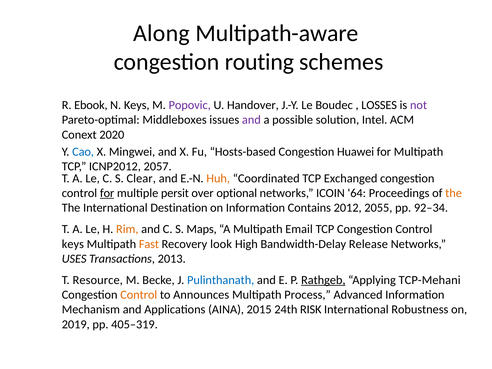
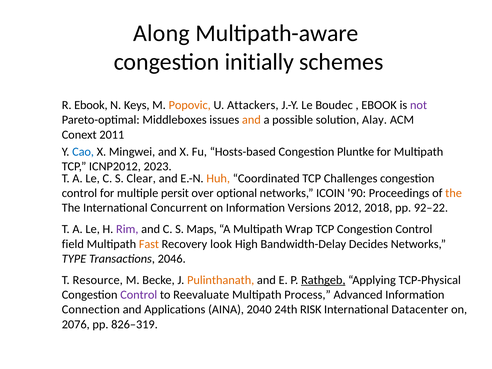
routing: routing -> initially
Popovic colour: purple -> orange
Handover: Handover -> Attackers
LOSSES at (379, 105): LOSSES -> EBOOK
and at (251, 120) colour: purple -> orange
Intel: Intel -> Alay
2020: 2020 -> 2011
Huawei: Huawei -> Pluntke
2057: 2057 -> 2023
Exchanged: Exchanged -> Challenges
for at (107, 193) underline: present -> none
64: 64 -> 90
Destination: Destination -> Concurrent
Contains: Contains -> Versions
2055: 2055 -> 2018
92–34: 92–34 -> 92–22
Rim colour: orange -> purple
Email: Email -> Wrap
keys at (73, 244): keys -> field
Release: Release -> Decides
USES: USES -> TYPE
2013: 2013 -> 2046
Pulinthanath colour: blue -> orange
TCP-Mehani: TCP-Mehani -> TCP-Physical
Control at (139, 295) colour: orange -> purple
Announces: Announces -> Reevaluate
Mechanism: Mechanism -> Connection
2015: 2015 -> 2040
Robustness: Robustness -> Datacenter
2019: 2019 -> 2076
405–319: 405–319 -> 826–319
